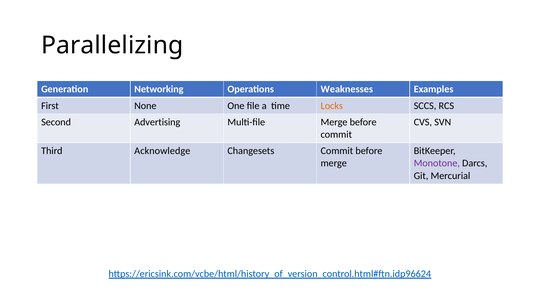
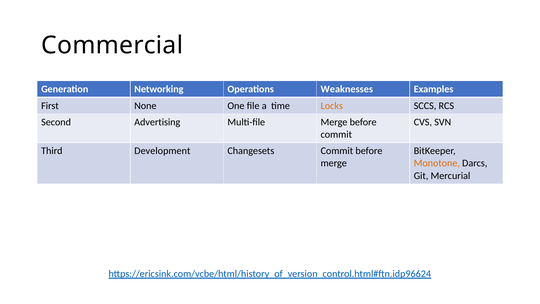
Parallelizing: Parallelizing -> Commercial
Acknowledge: Acknowledge -> Development
Monotone colour: purple -> orange
